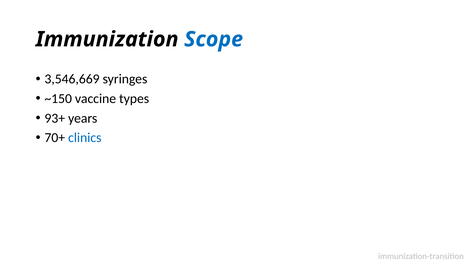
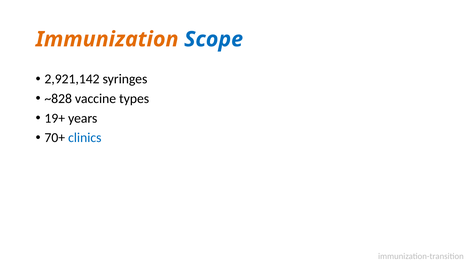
Immunization colour: black -> orange
3,546,669: 3,546,669 -> 2,921,142
~150: ~150 -> ~828
93+: 93+ -> 19+
